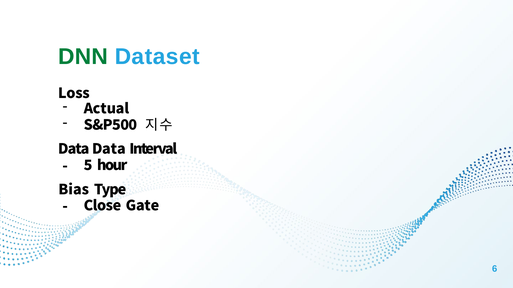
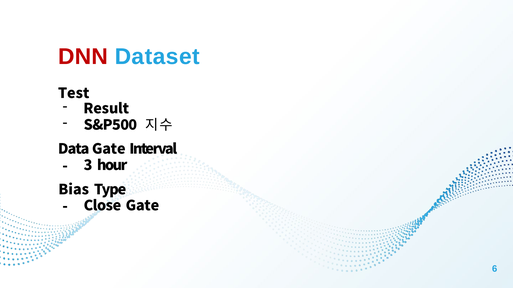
DNN colour: green -> red
Loss: Loss -> Test
Actual: Actual -> Result
Data Data: Data -> Gate
5: 5 -> 3
